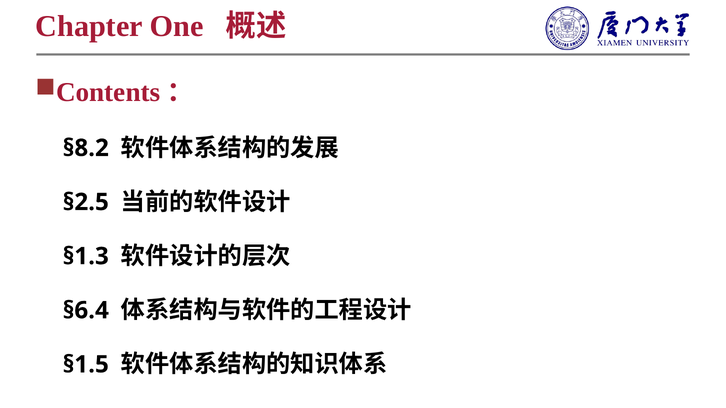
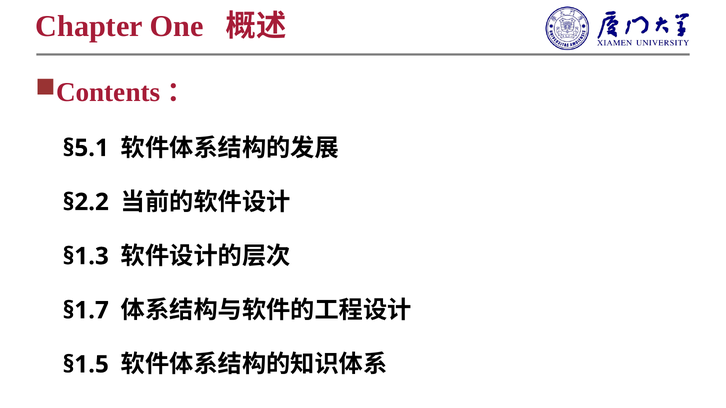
§8.2: §8.2 -> §5.1
§2.5: §2.5 -> §2.2
§6.4: §6.4 -> §1.7
